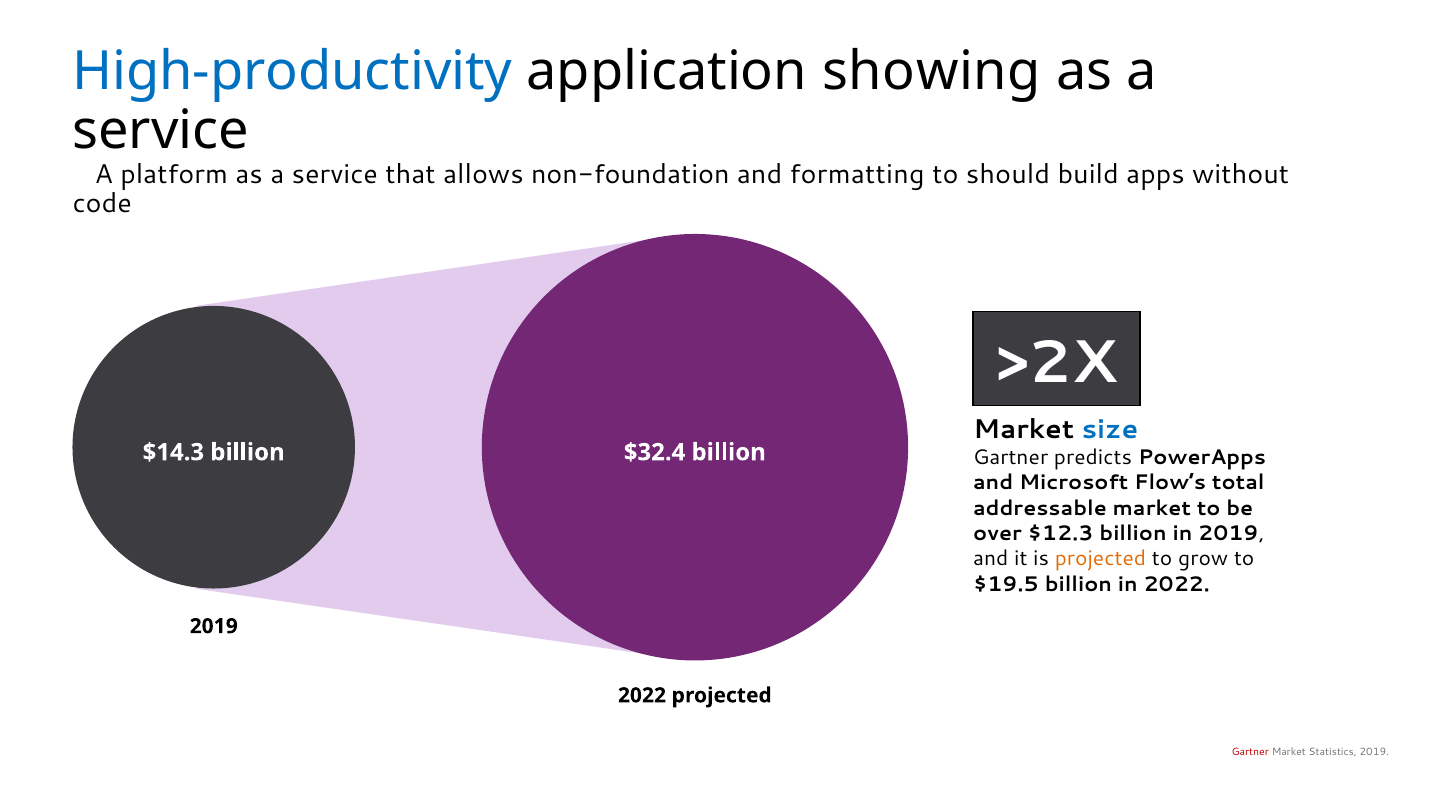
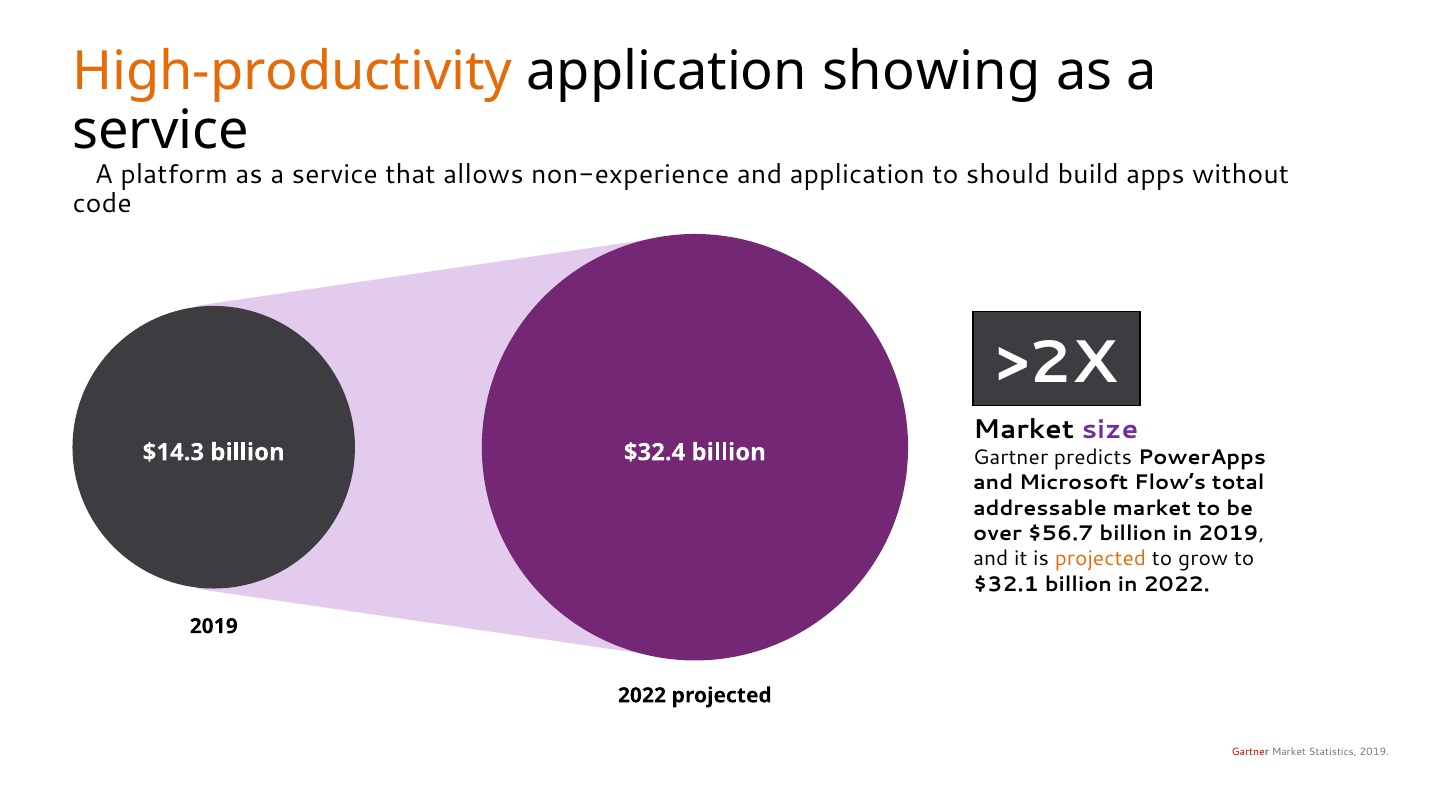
High-productivity colour: blue -> orange
non-foundation: non-foundation -> non-experience
and formatting: formatting -> application
size colour: blue -> purple
$12.3: $12.3 -> $56.7
$19.5: $19.5 -> $32.1
